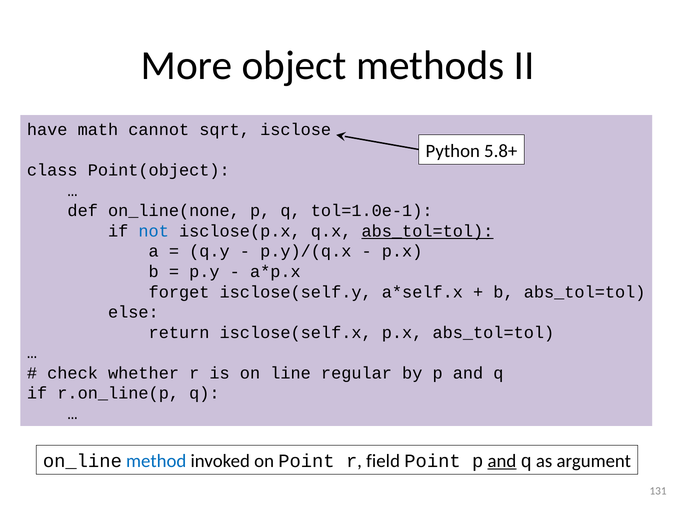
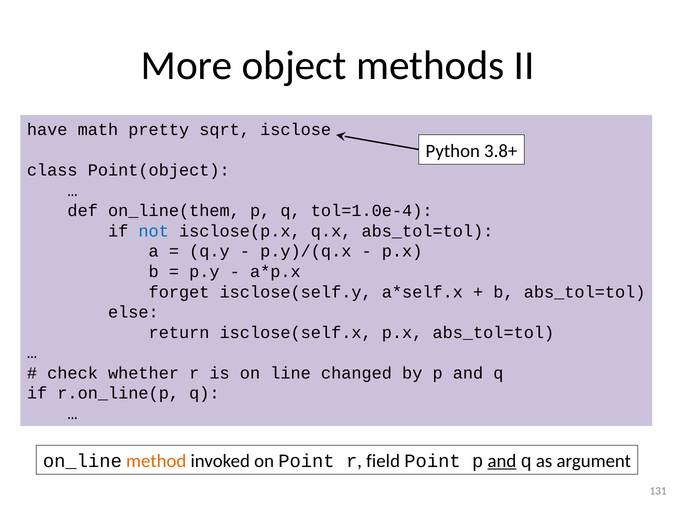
cannot: cannot -> pretty
5.8+: 5.8+ -> 3.8+
on_line(none: on_line(none -> on_line(them
tol=1.0e-1: tol=1.0e-1 -> tol=1.0e-4
abs_tol=tol at (427, 231) underline: present -> none
regular: regular -> changed
method colour: blue -> orange
